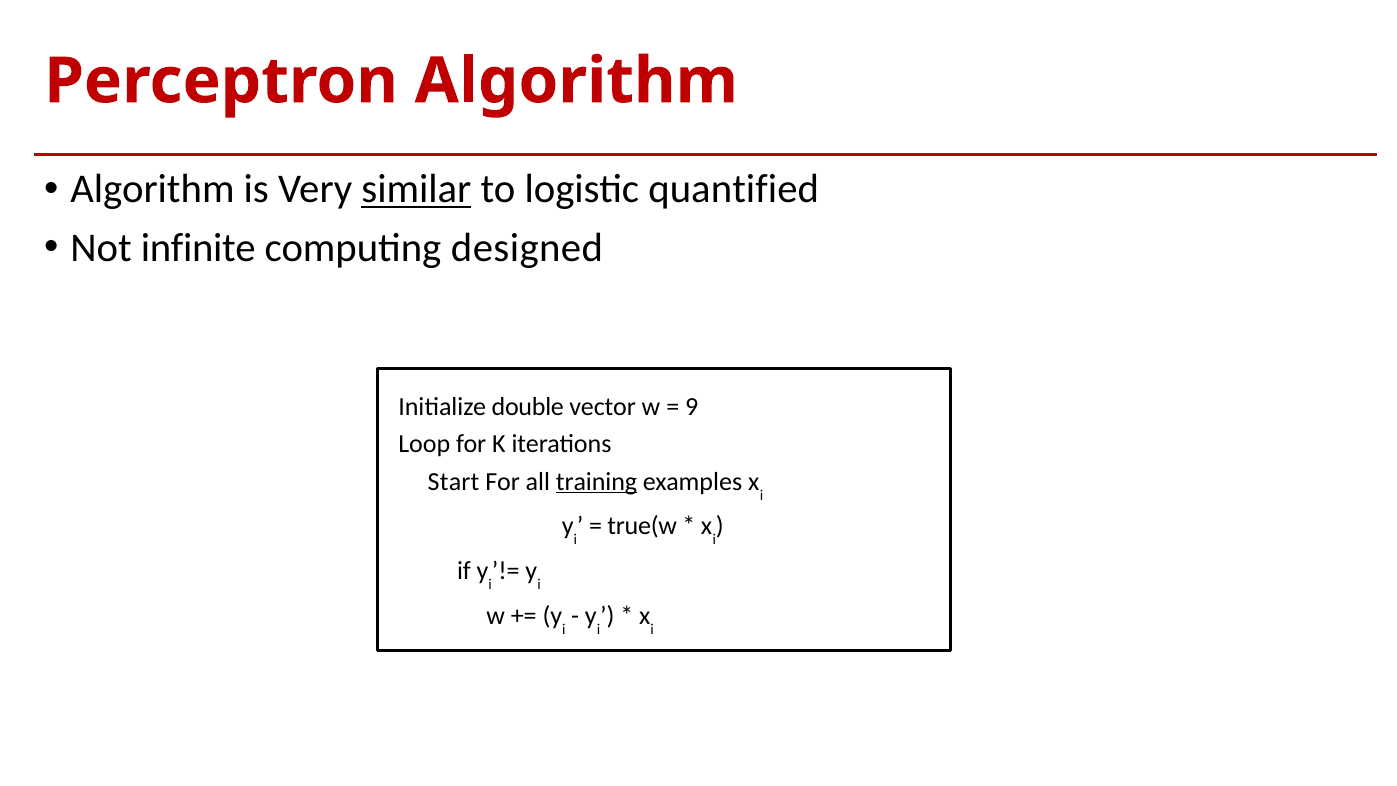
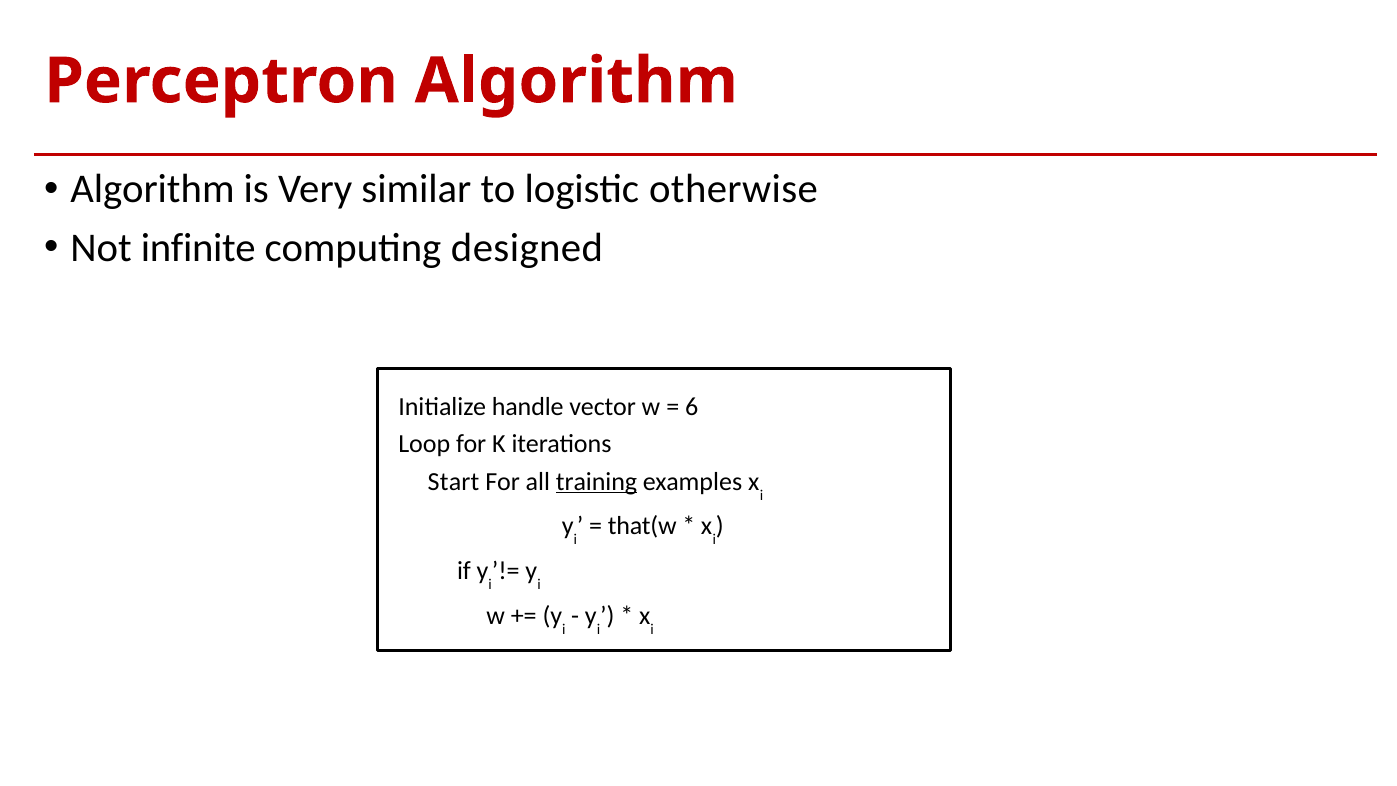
similar underline: present -> none
quantified: quantified -> otherwise
double: double -> handle
9: 9 -> 6
true(w: true(w -> that(w
